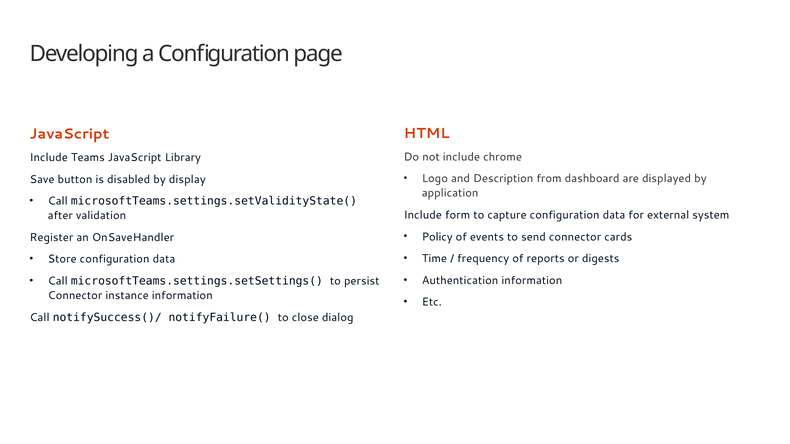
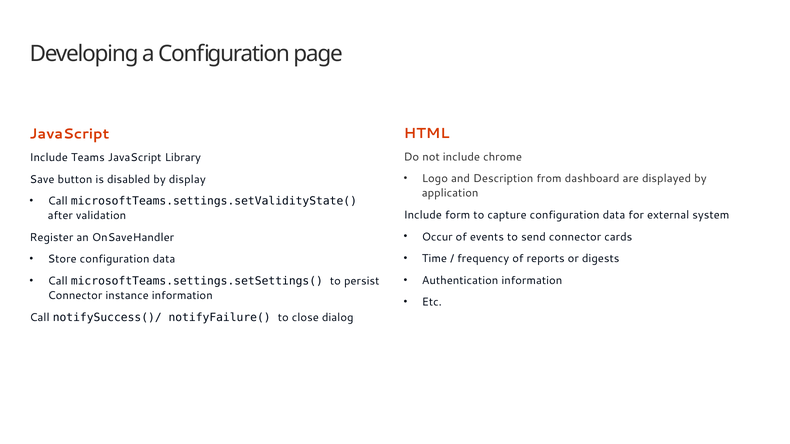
Policy: Policy -> Occur
